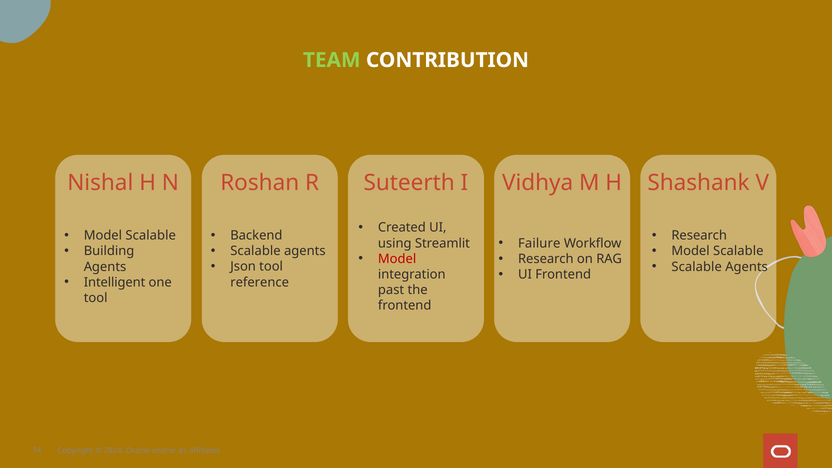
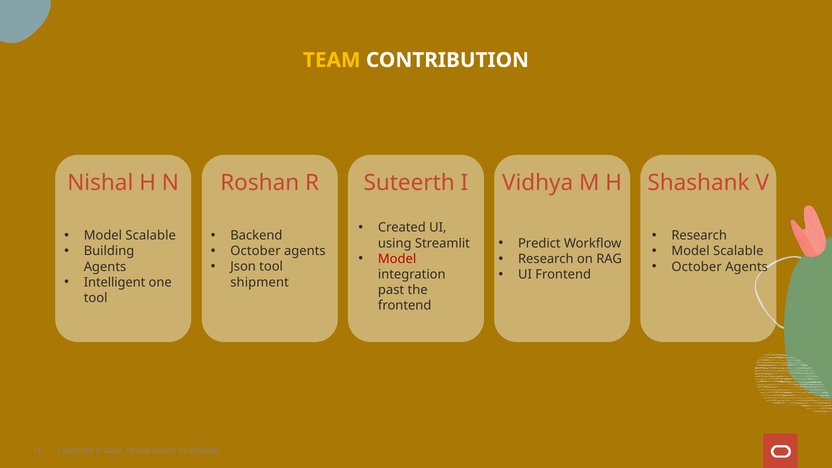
TEAM colour: light green -> yellow
Failure: Failure -> Predict
Scalable at (255, 251): Scalable -> October
Scalable at (697, 267): Scalable -> October
reference: reference -> shipment
